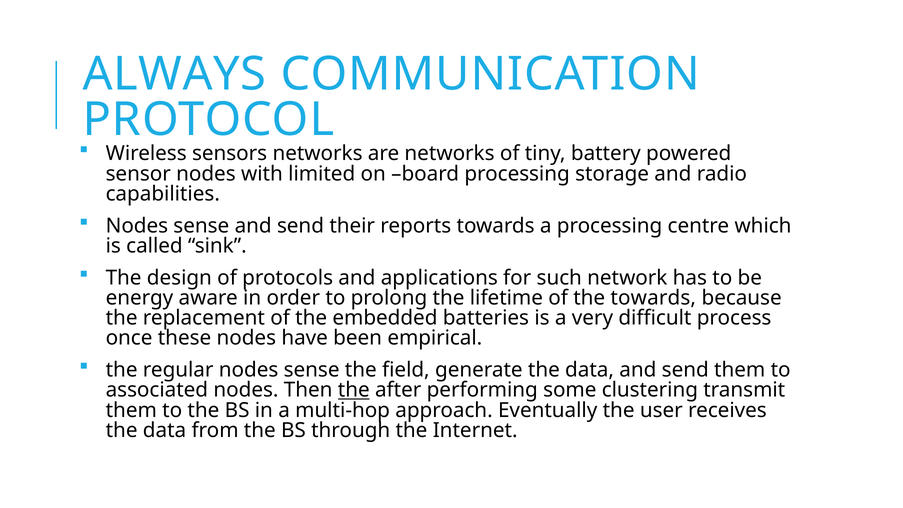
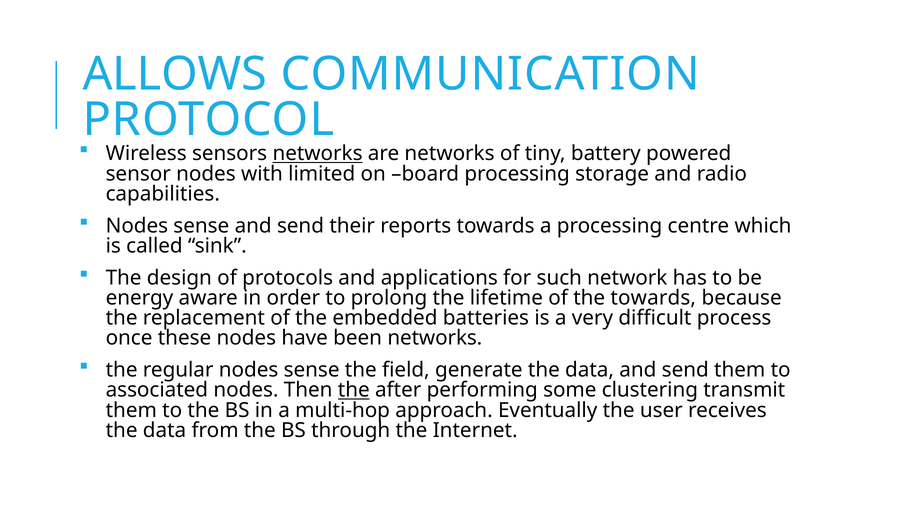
ALWAYS: ALWAYS -> ALLOWS
networks at (318, 154) underline: none -> present
been empirical: empirical -> networks
